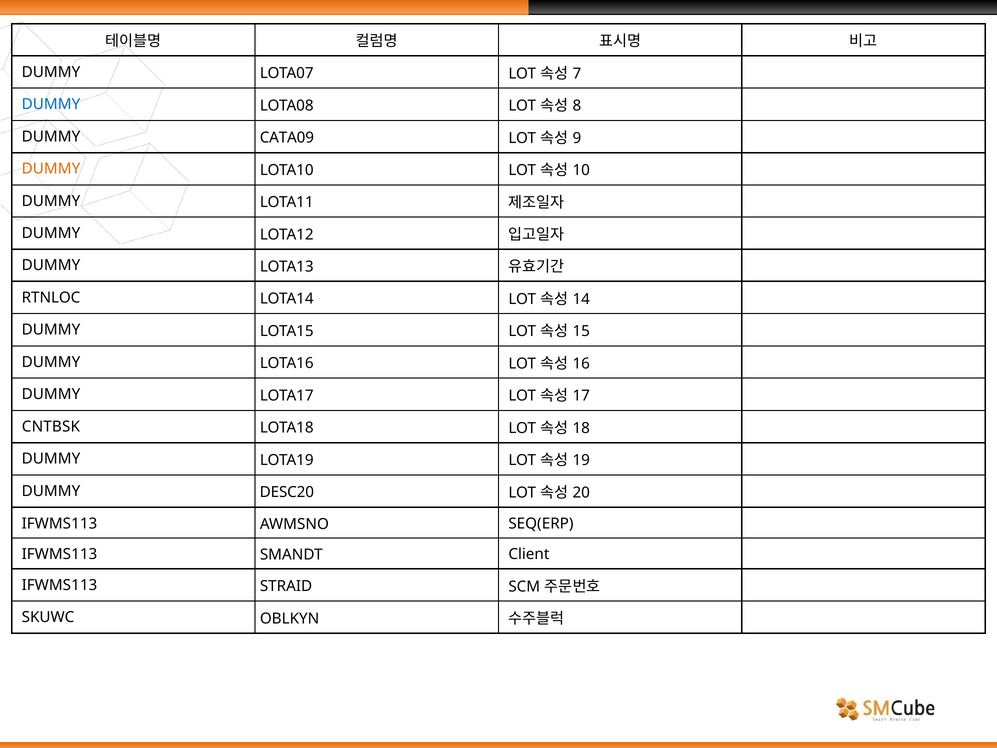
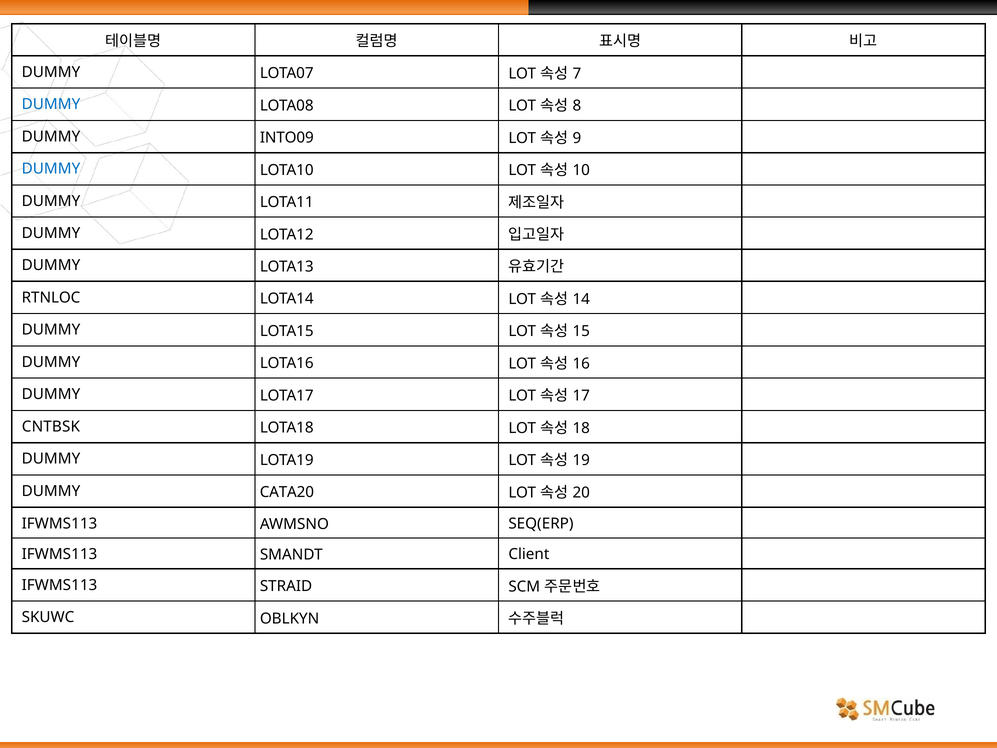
CATA09: CATA09 -> INTO09
DUMMY at (51, 169) colour: orange -> blue
DESC20: DESC20 -> CATA20
